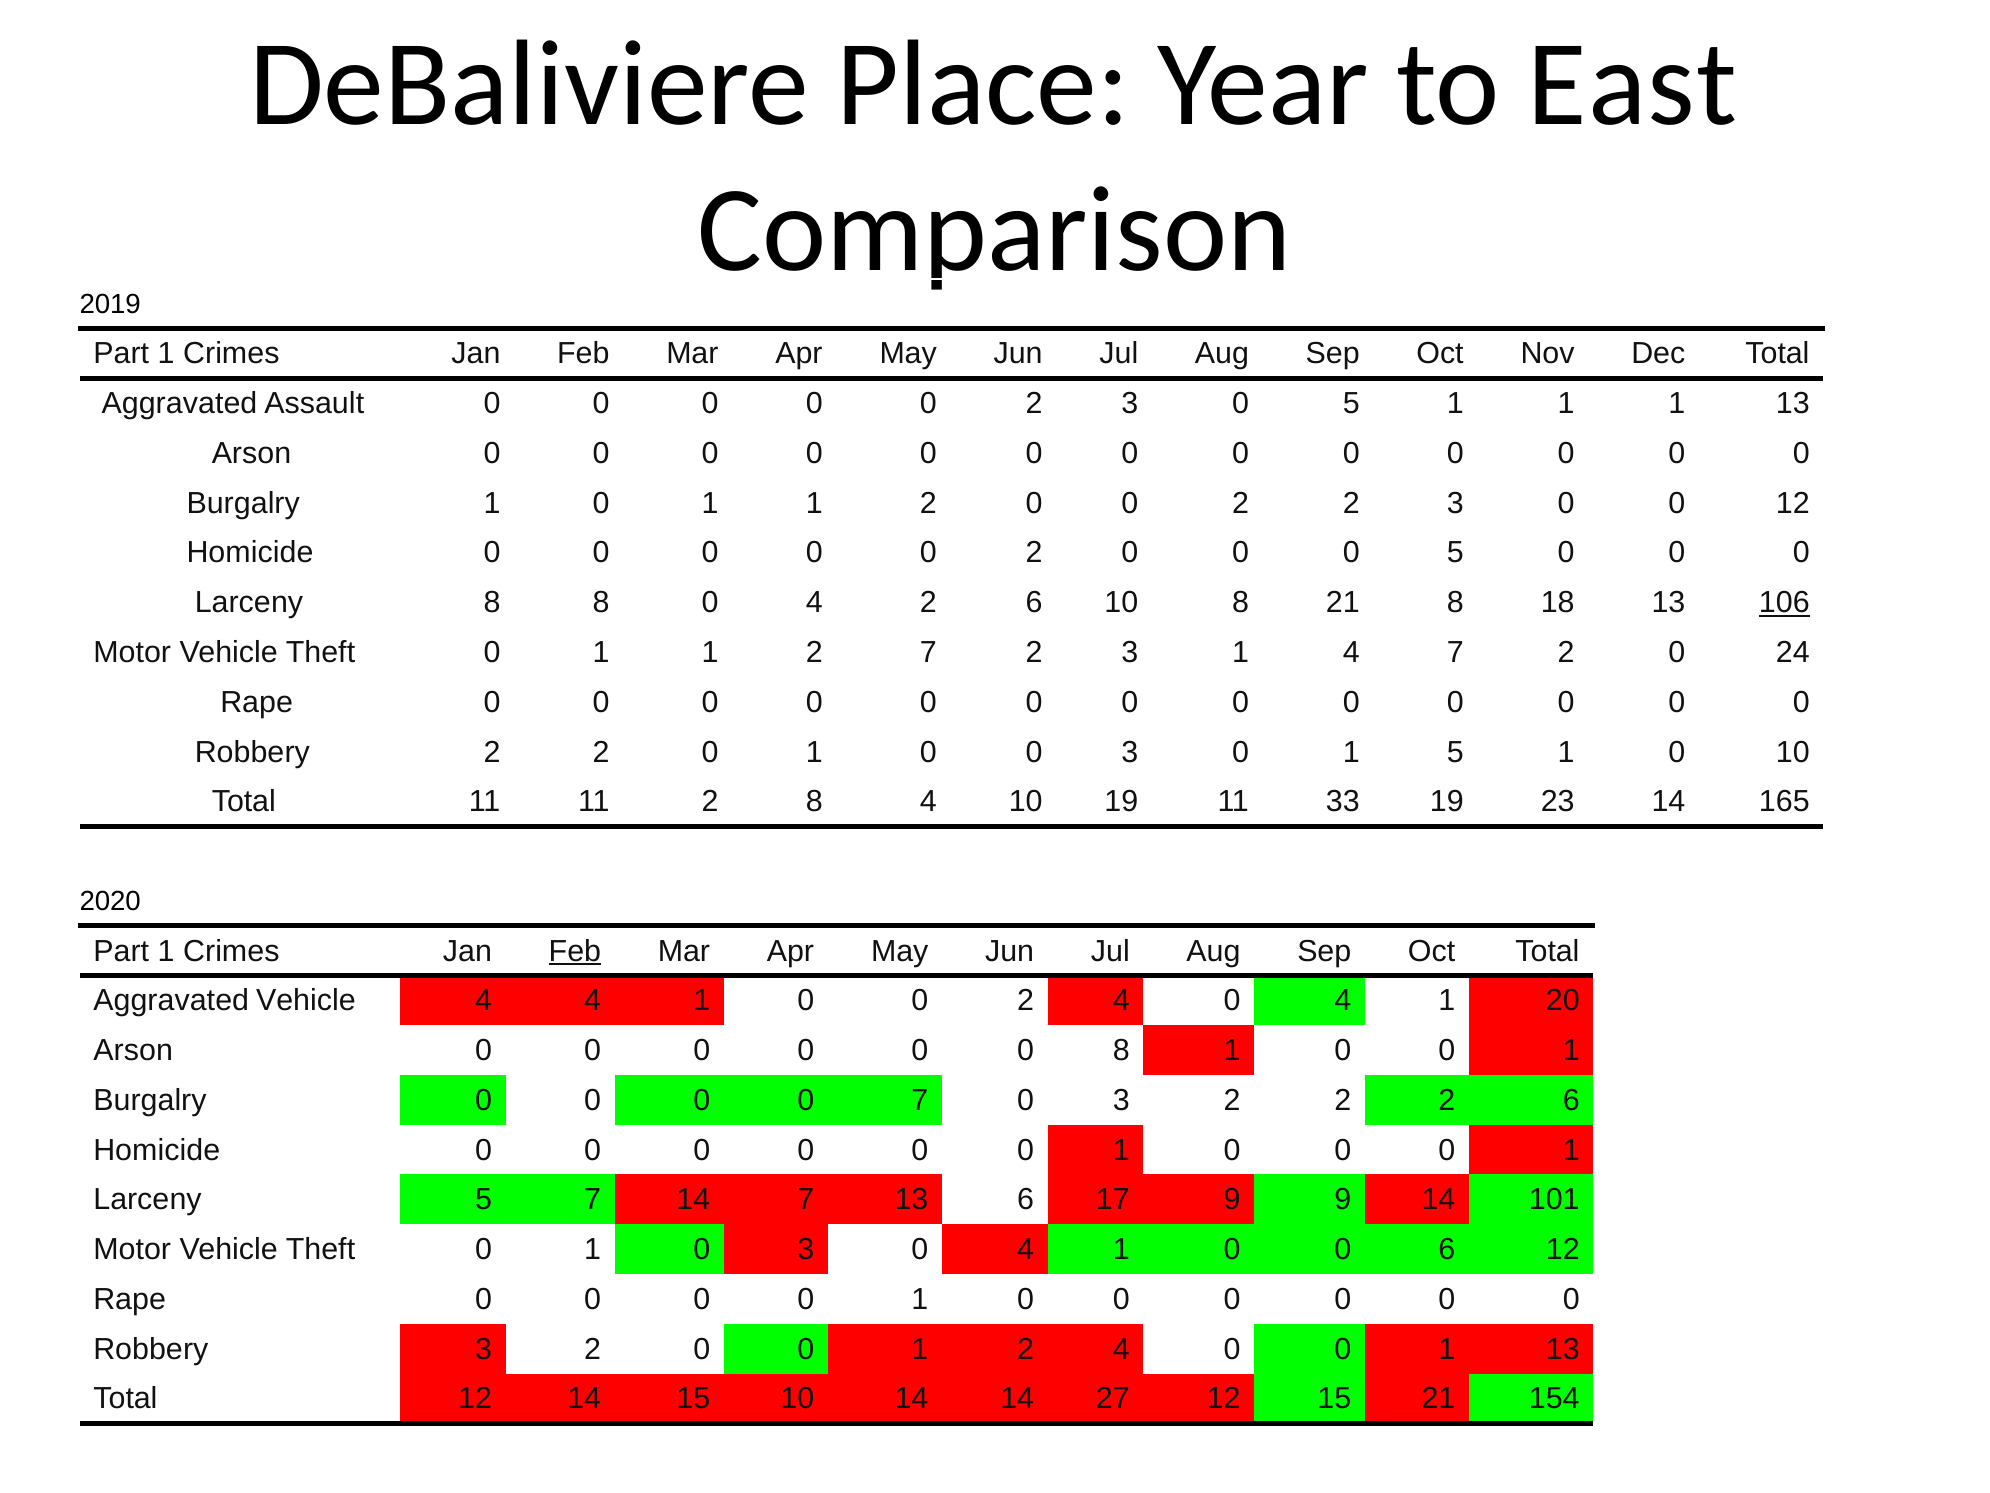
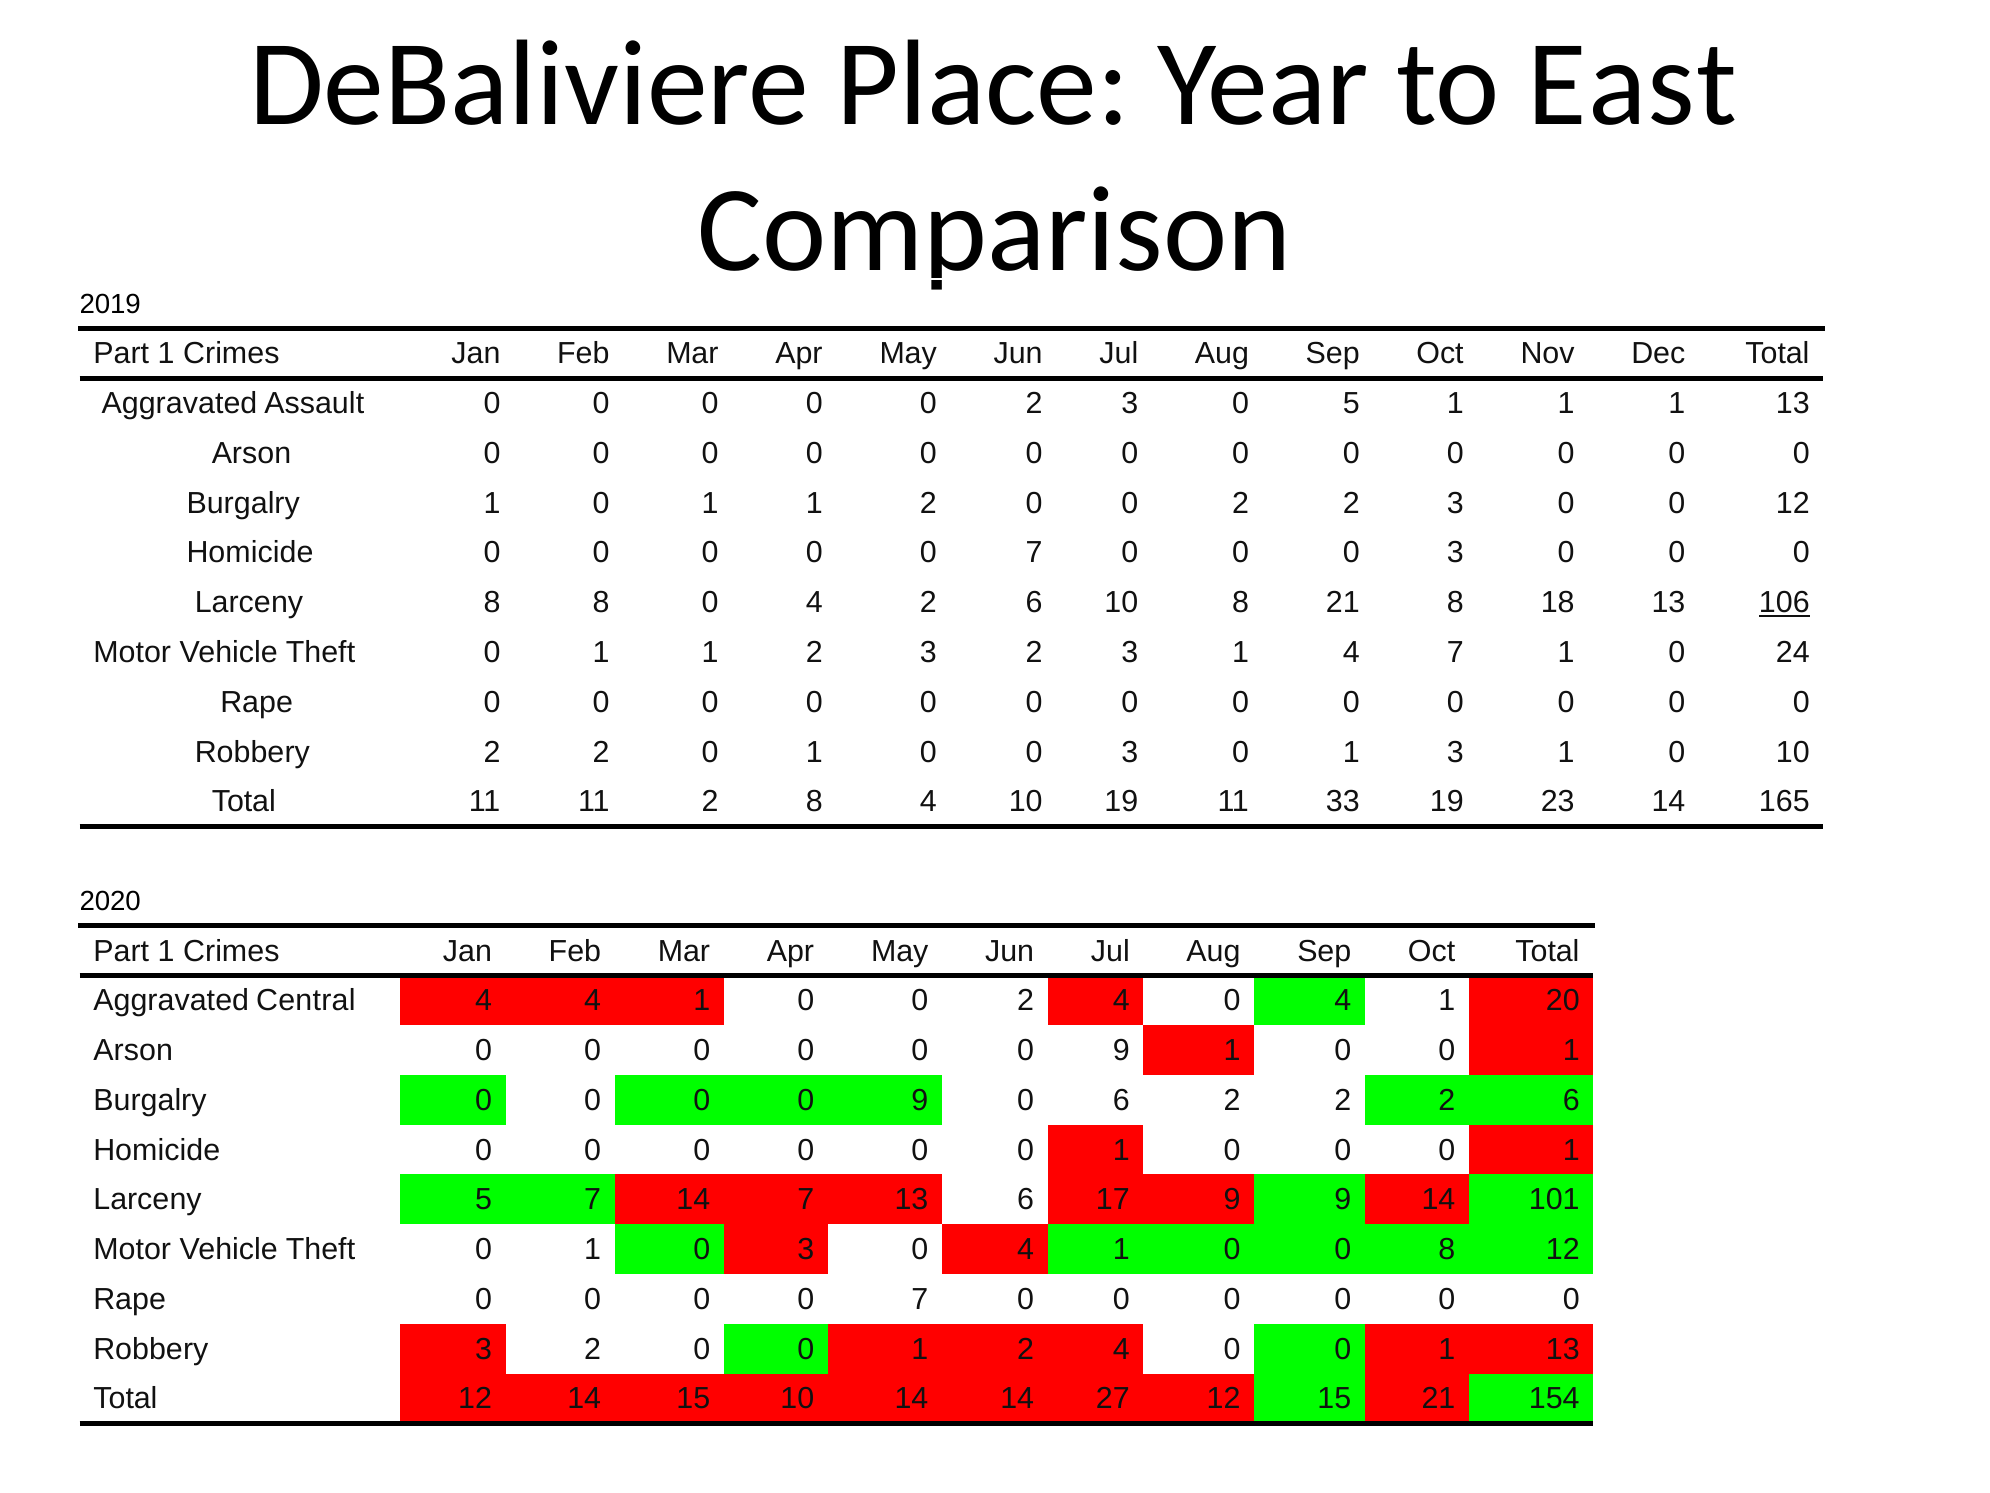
2 at (1034, 553): 2 -> 7
0 0 0 5: 5 -> 3
1 2 7: 7 -> 3
4 7 2: 2 -> 1
1 5: 5 -> 3
Feb at (575, 951) underline: present -> none
Aggravated Vehicle: Vehicle -> Central
8 at (1121, 1050): 8 -> 9
7 at (920, 1100): 7 -> 9
3 at (1121, 1100): 3 -> 6
0 6: 6 -> 8
1 at (920, 1299): 1 -> 7
